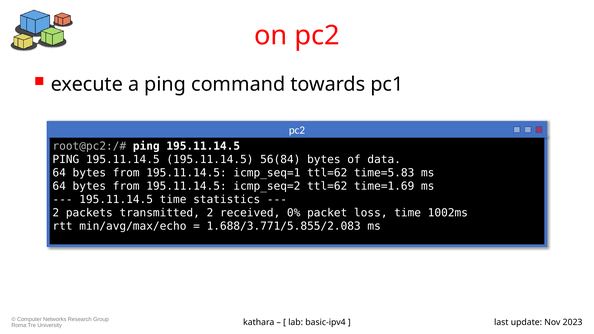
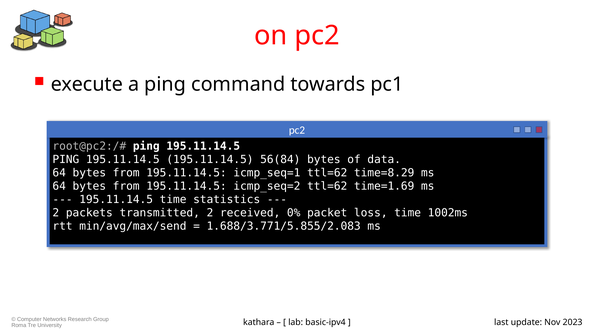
time=5.83: time=5.83 -> time=8.29
min/avg/max/echo: min/avg/max/echo -> min/avg/max/send
